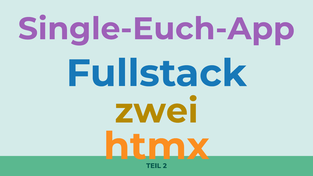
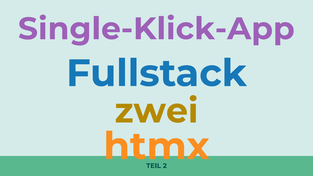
Single-Euch-App: Single-Euch-App -> Single-Klick-App
